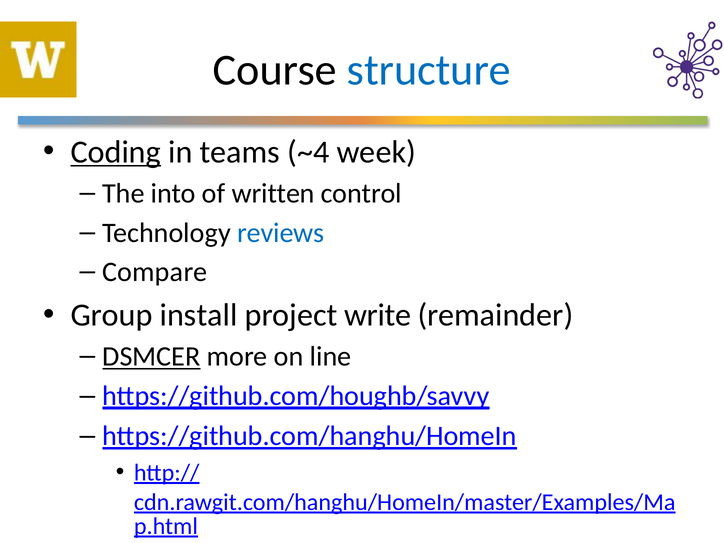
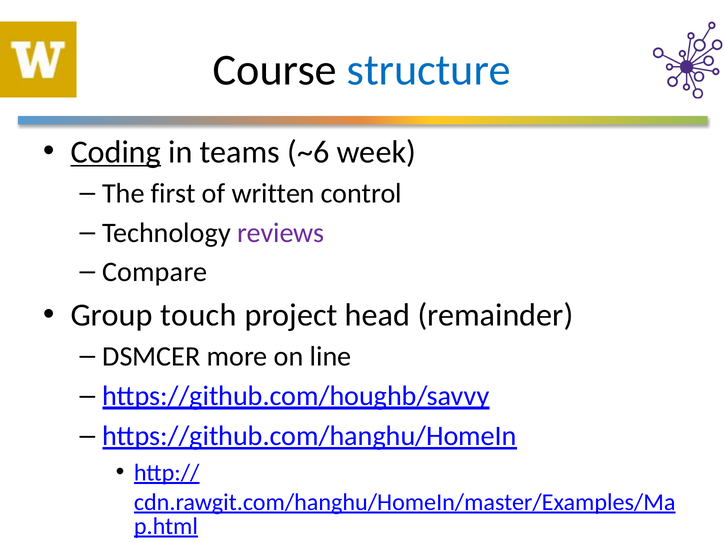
~4: ~4 -> ~6
into: into -> first
reviews colour: blue -> purple
install: install -> touch
write: write -> head
DSMCER underline: present -> none
